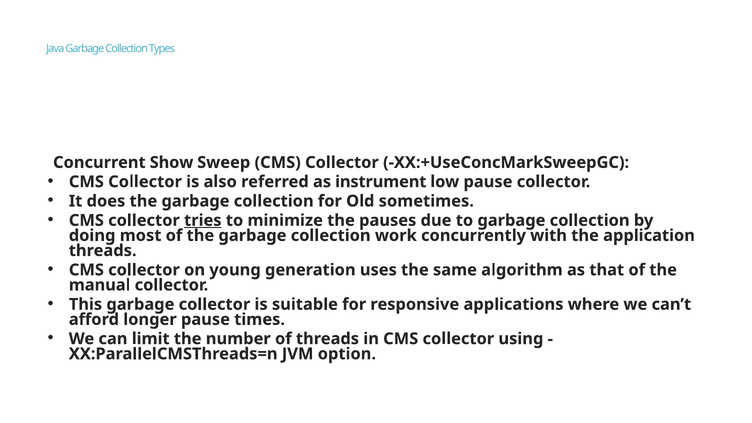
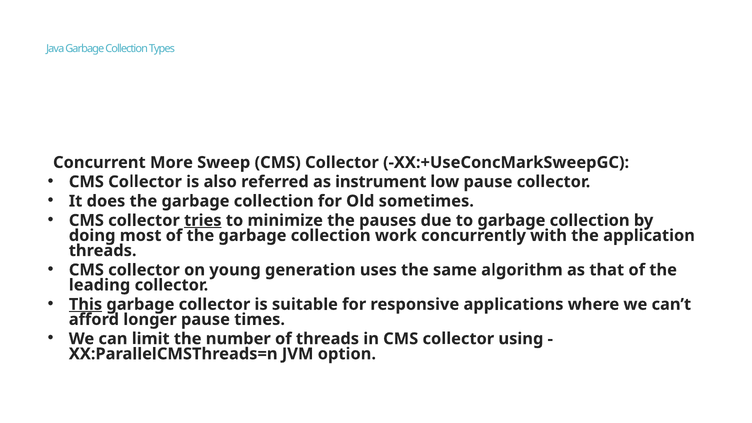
Show: Show -> More
manual: manual -> leading
This underline: none -> present
